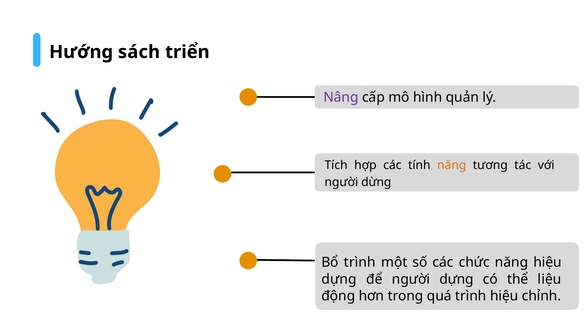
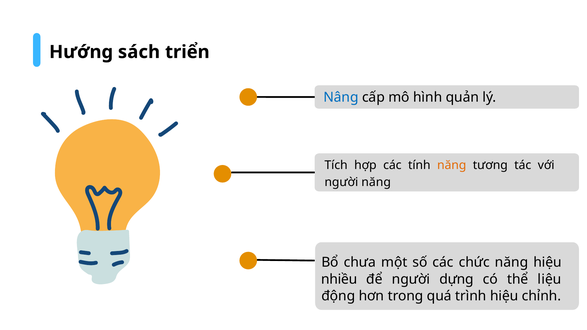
Nâng colour: purple -> blue
người dừng: dừng -> năng
Bổ trình: trình -> chưa
dựng at (339, 279): dựng -> nhiều
